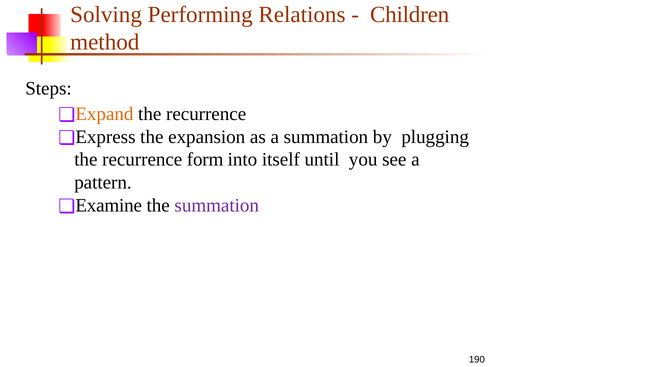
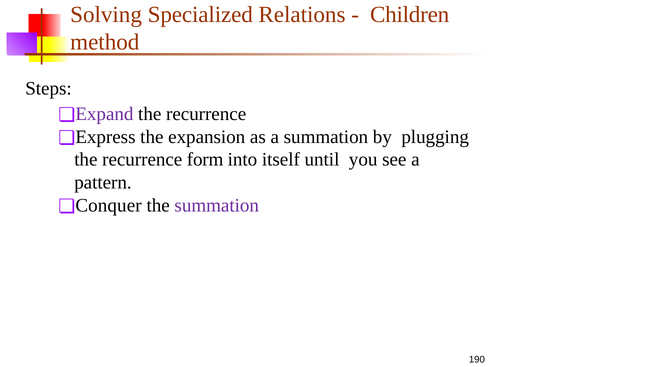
Performing: Performing -> Specialized
Expand colour: orange -> purple
Examine: Examine -> Conquer
